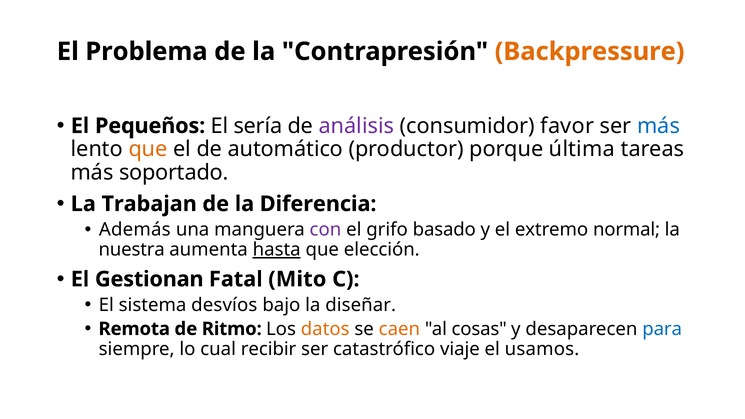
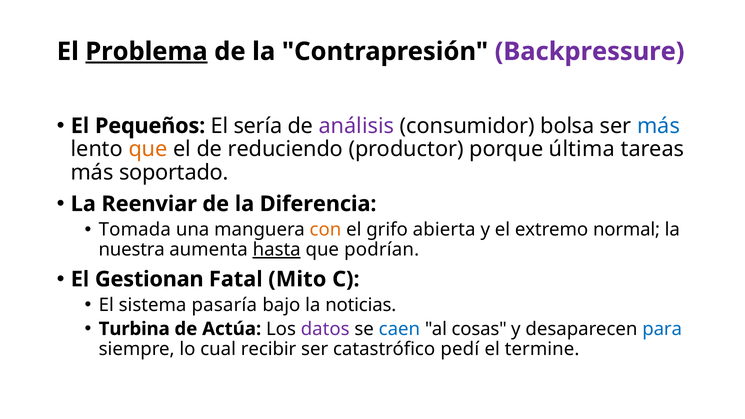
Problema underline: none -> present
Backpressure colour: orange -> purple
favor: favor -> bolsa
automático: automático -> reduciendo
Trabajan: Trabajan -> Reenviar
Además: Además -> Tomada
con colour: purple -> orange
basado: basado -> abierta
elección: elección -> podrían
desvíos: desvíos -> pasaría
diseñar: diseñar -> noticias
Remota: Remota -> Turbina
Ritmo: Ritmo -> Actúa
datos colour: orange -> purple
caen colour: orange -> blue
viaje: viaje -> pedí
usamos: usamos -> termine
